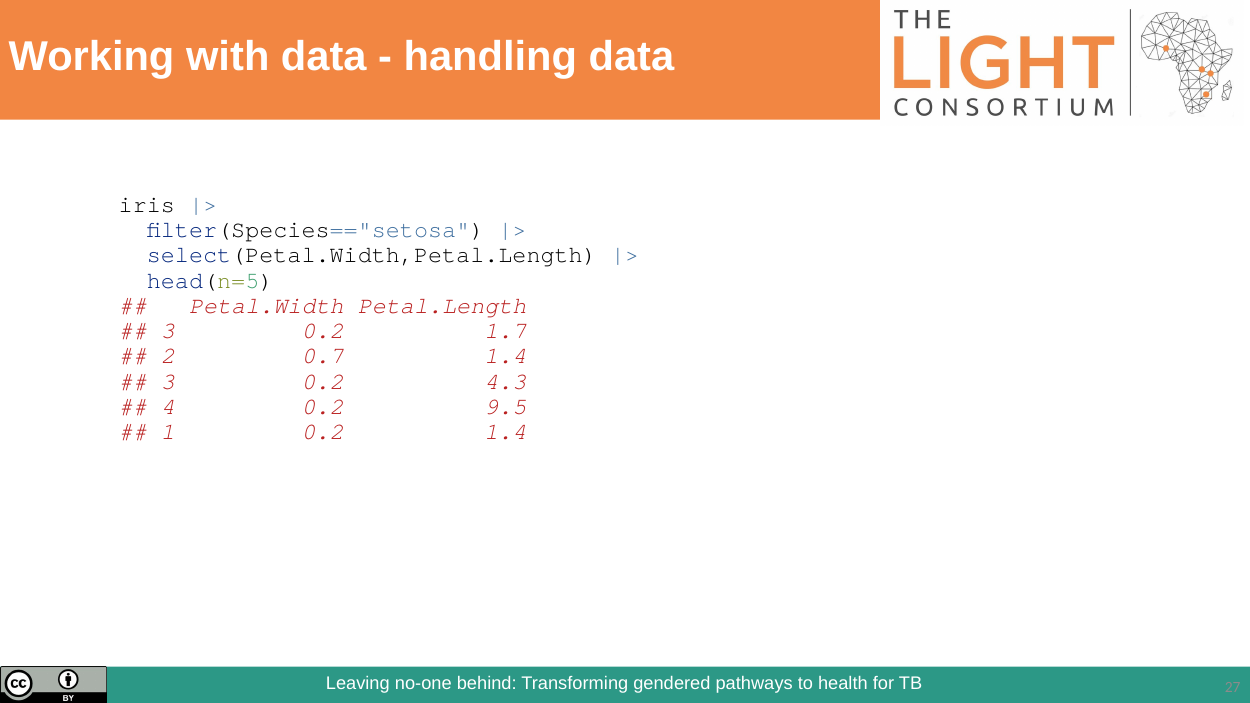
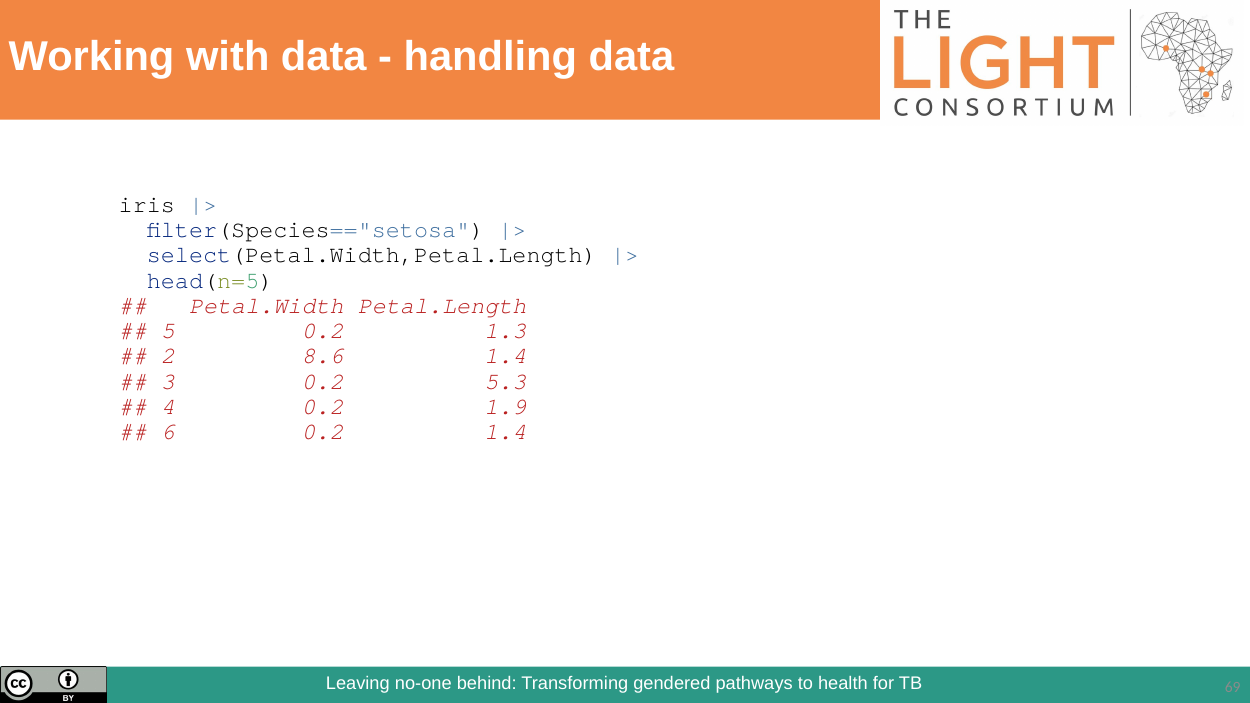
3 at (168, 331): 3 -> 5
1.7: 1.7 -> 1.3
0.7: 0.7 -> 8.6
4.3: 4.3 -> 5.3
9.5: 9.5 -> 1.9
1: 1 -> 6
27: 27 -> 69
